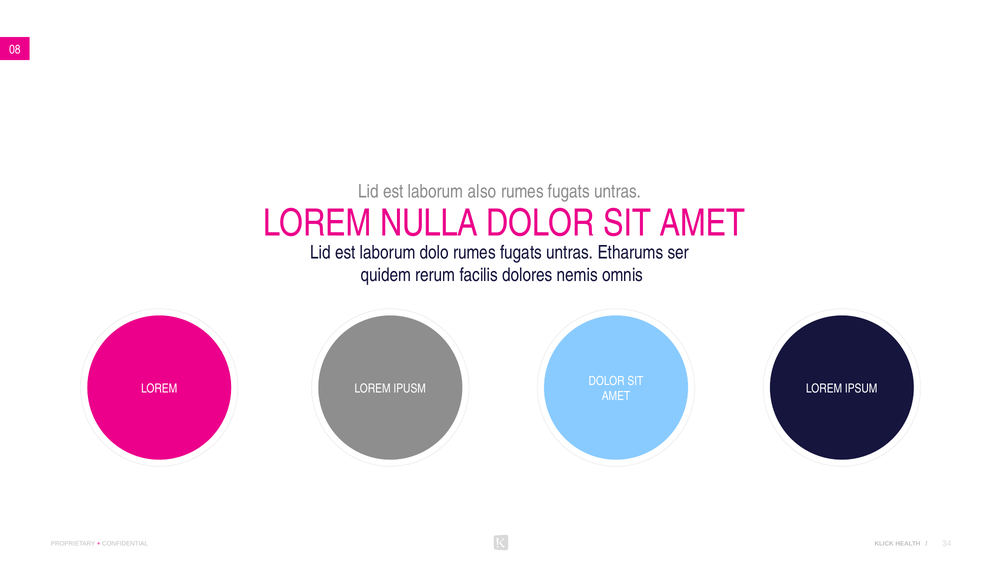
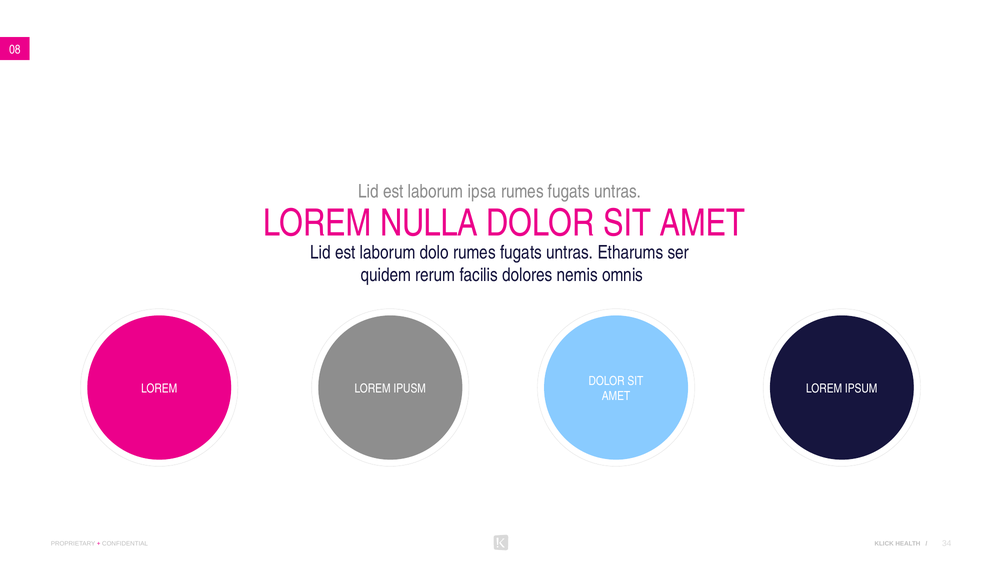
also: also -> ipsa
